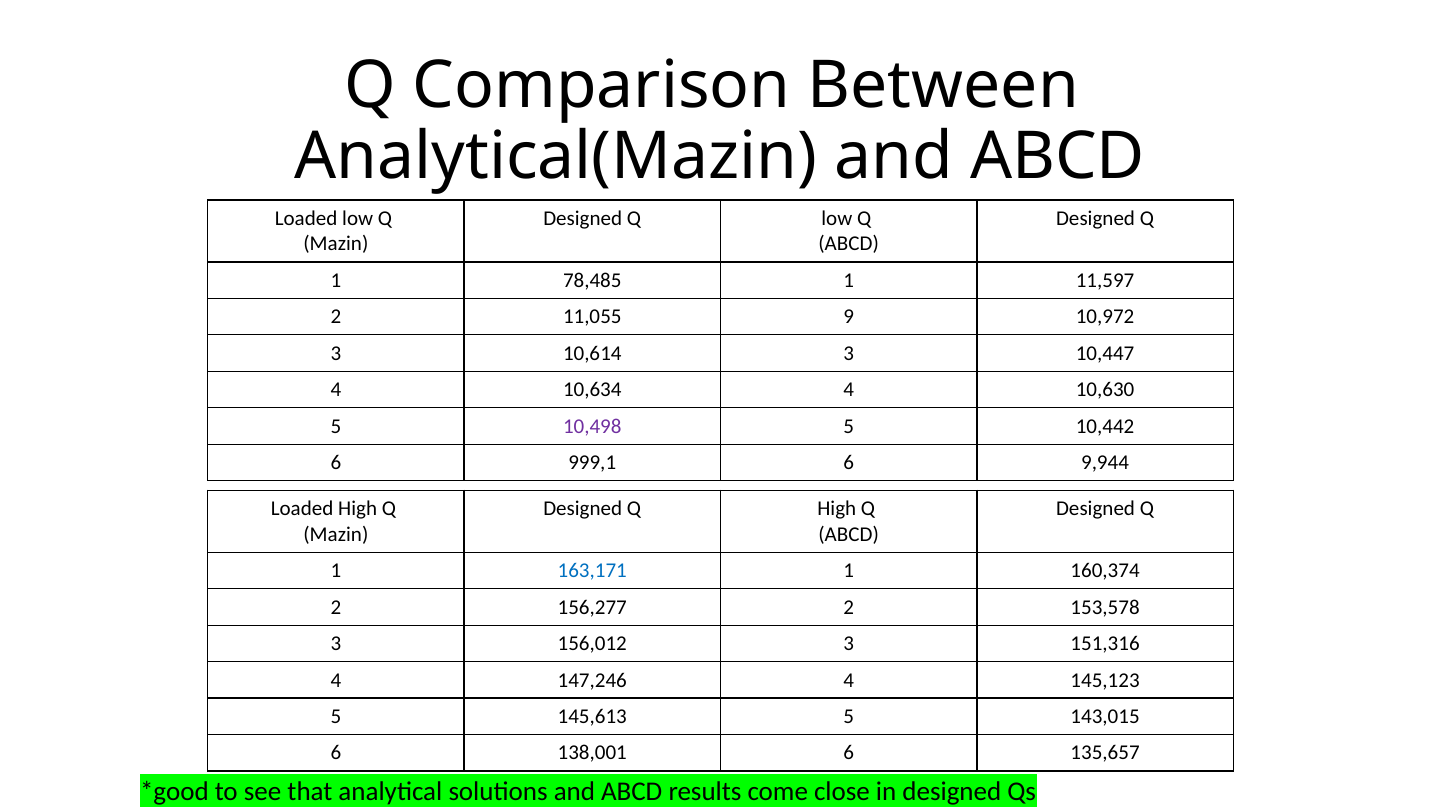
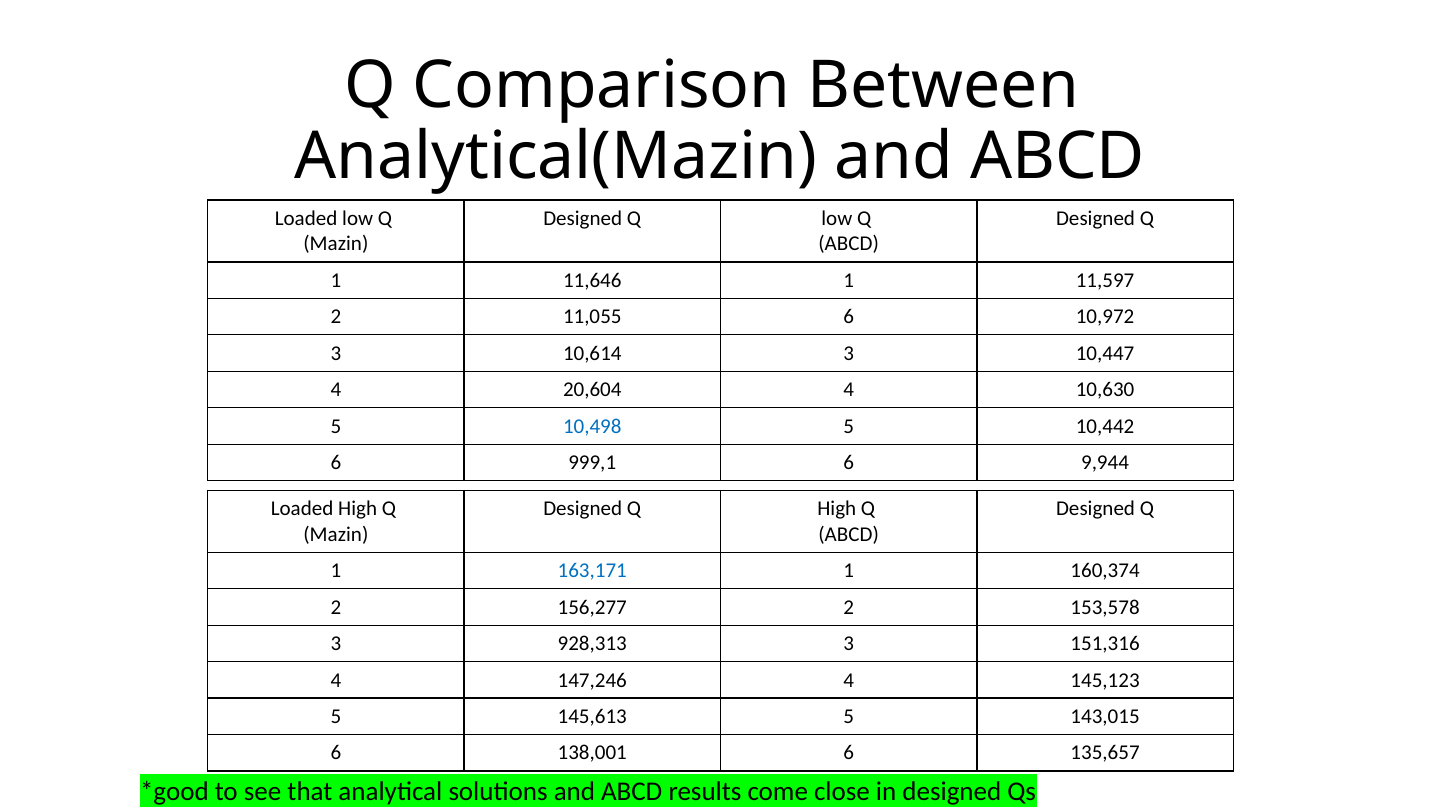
78,485: 78,485 -> 11,646
11,055 9: 9 -> 6
10,634: 10,634 -> 20,604
10,498 colour: purple -> blue
156,012: 156,012 -> 928,313
